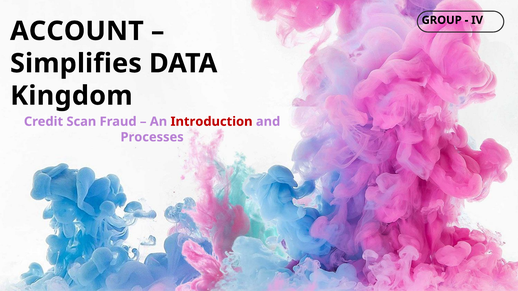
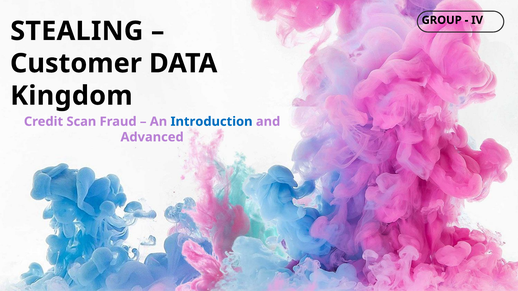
ACCOUNT: ACCOUNT -> STEALING
Simplifies: Simplifies -> Customer
Introduction colour: red -> blue
Processes: Processes -> Advanced
